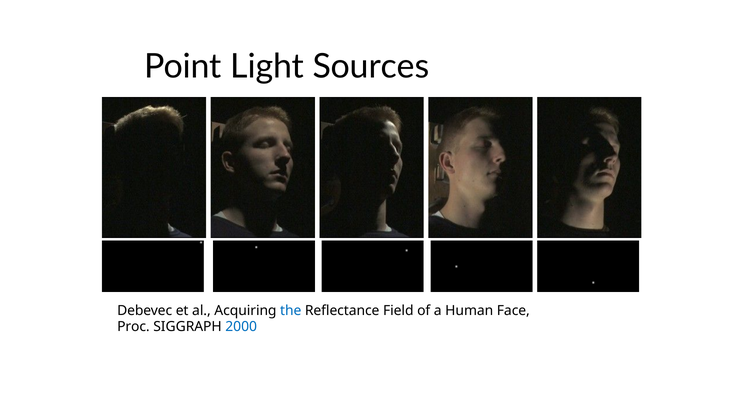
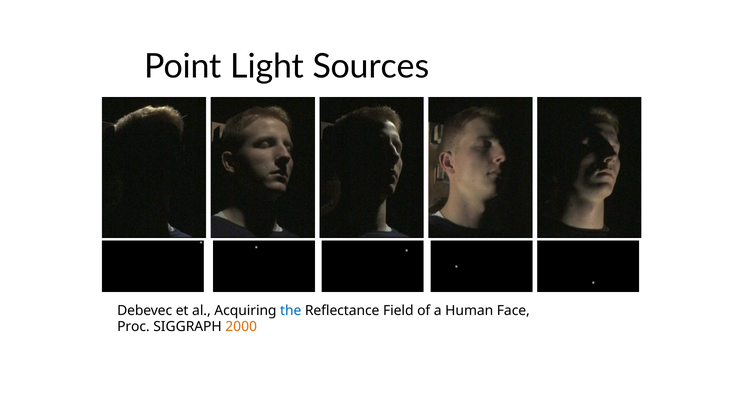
2000 colour: blue -> orange
